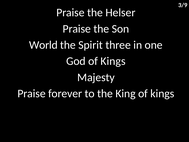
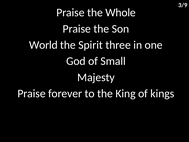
Helser: Helser -> Whole
God of Kings: Kings -> Small
